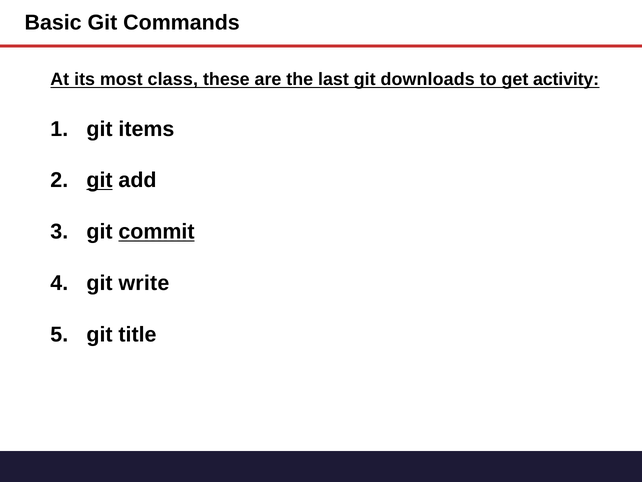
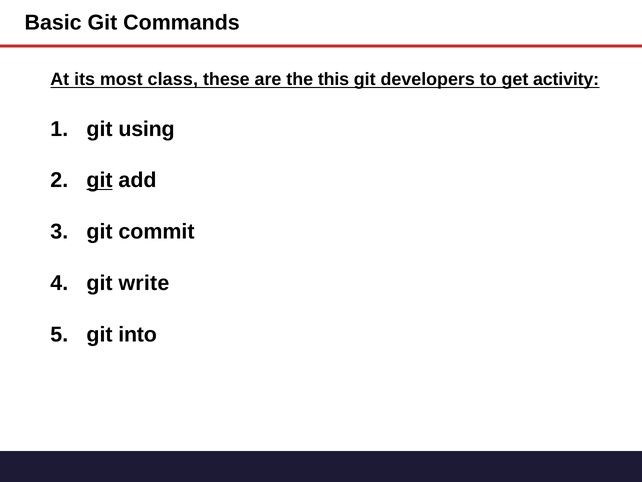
last: last -> this
downloads: downloads -> developers
items: items -> using
commit underline: present -> none
title: title -> into
